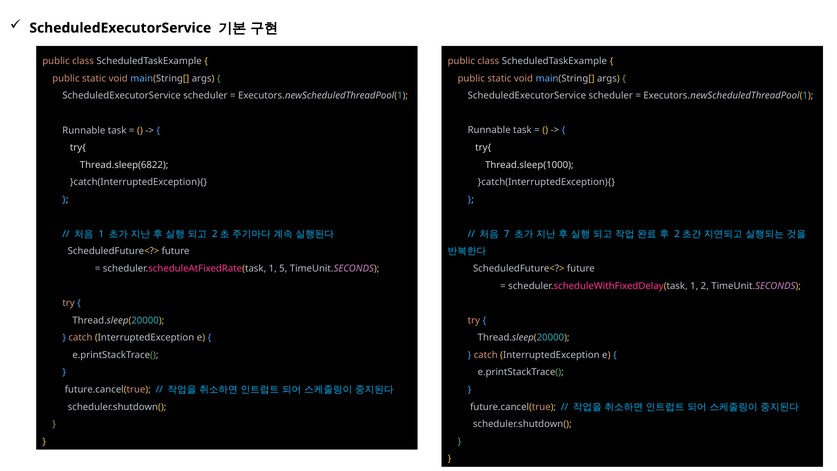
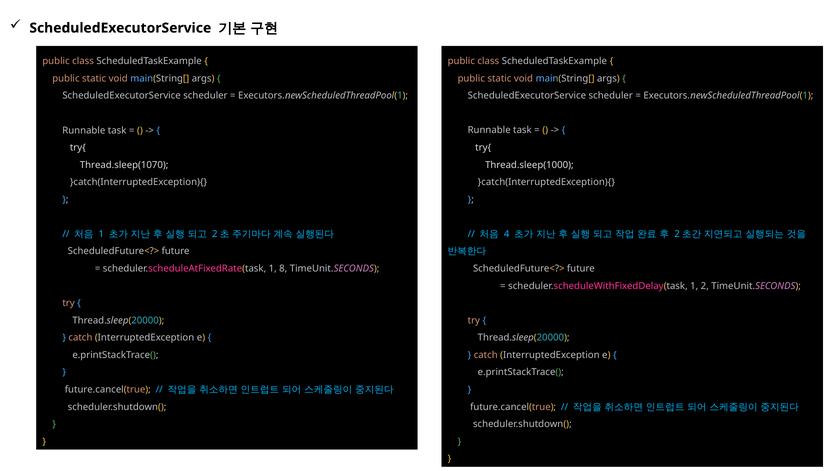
Thread.sleep(6822: Thread.sleep(6822 -> Thread.sleep(1070
7: 7 -> 4
5: 5 -> 8
